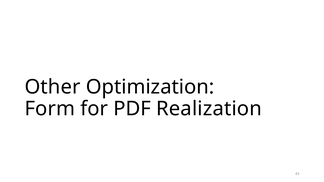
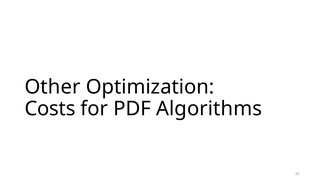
Form: Form -> Costs
Realization: Realization -> Algorithms
